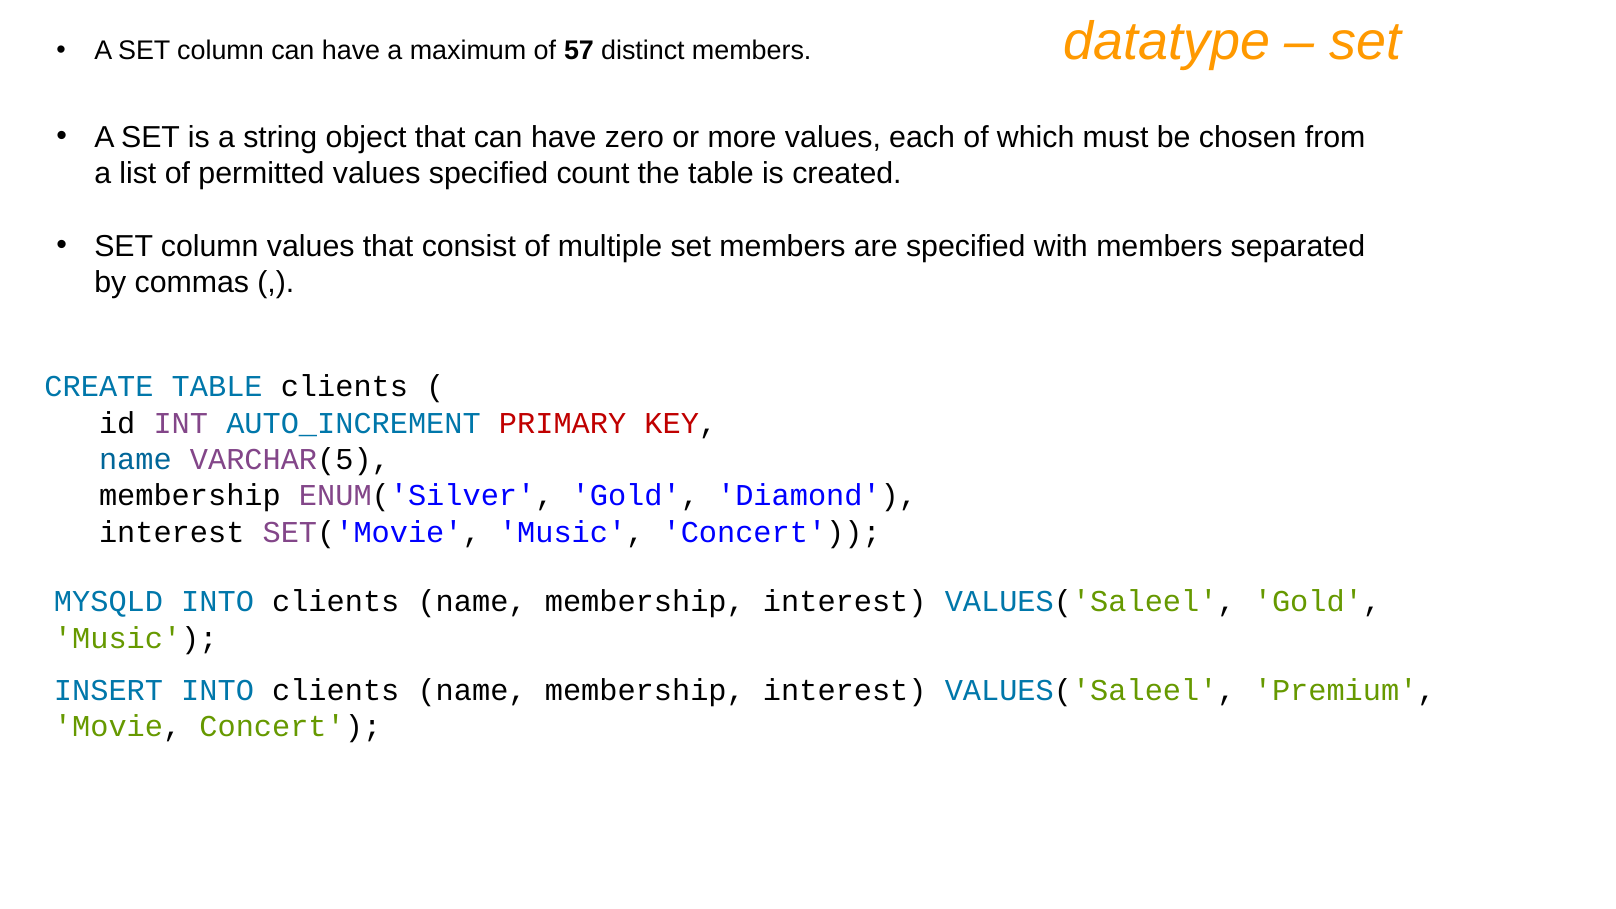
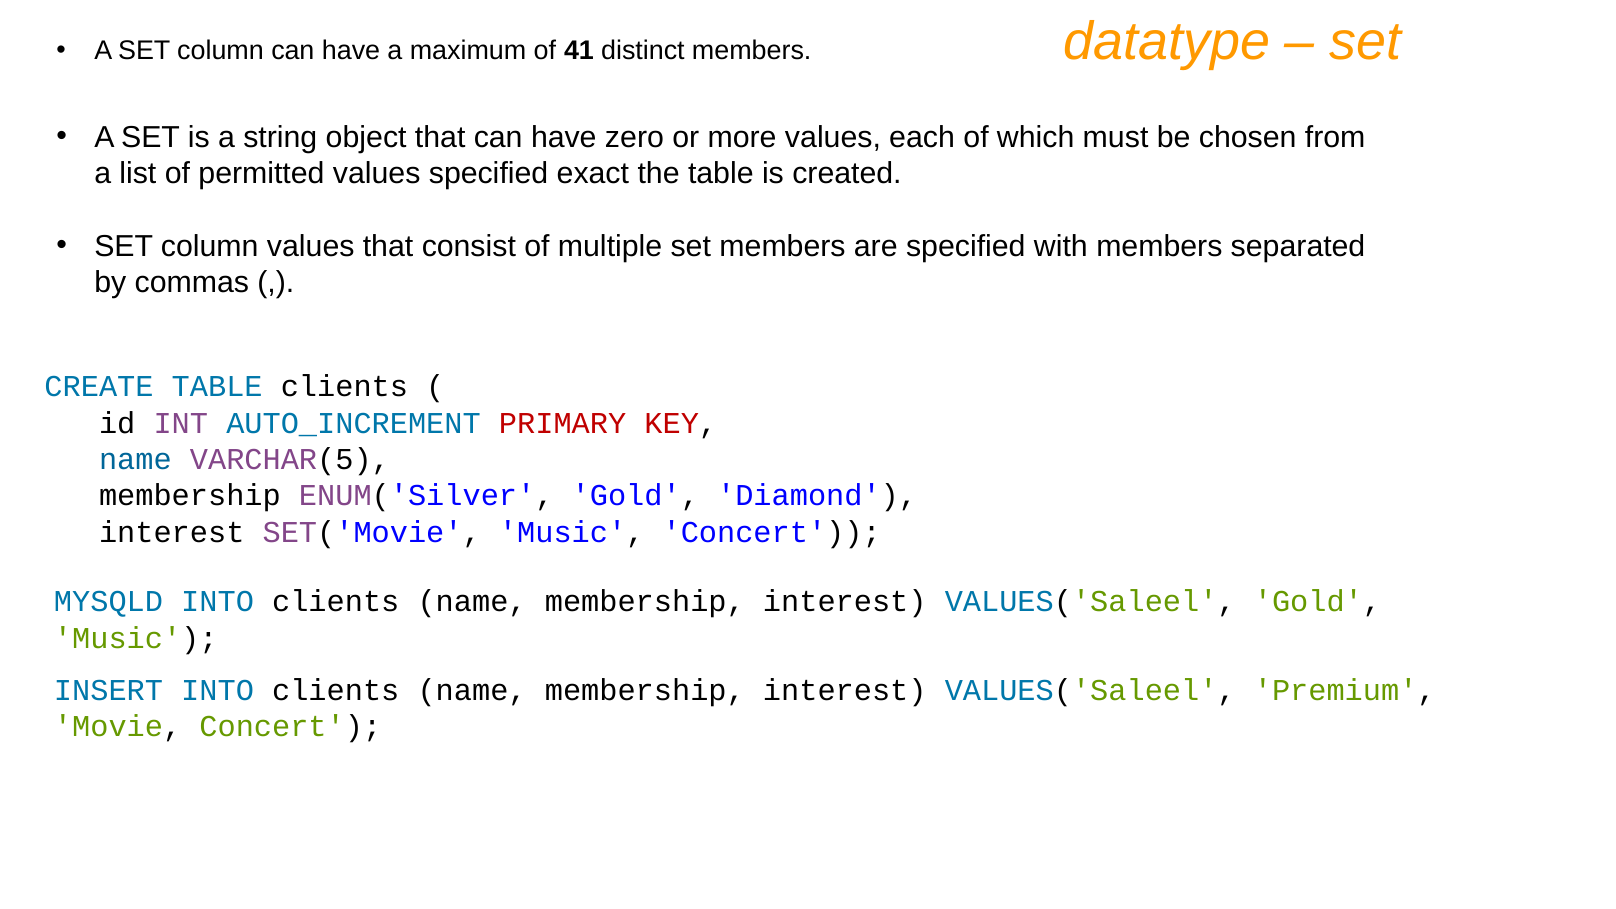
57: 57 -> 41
count: count -> exact
